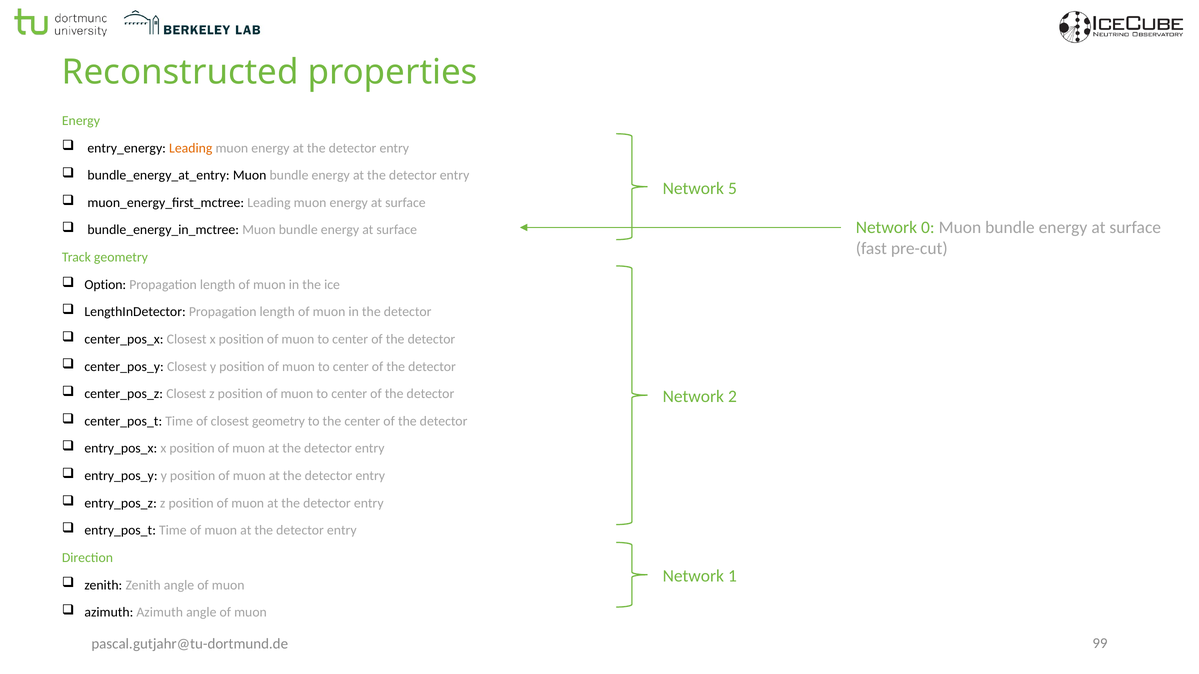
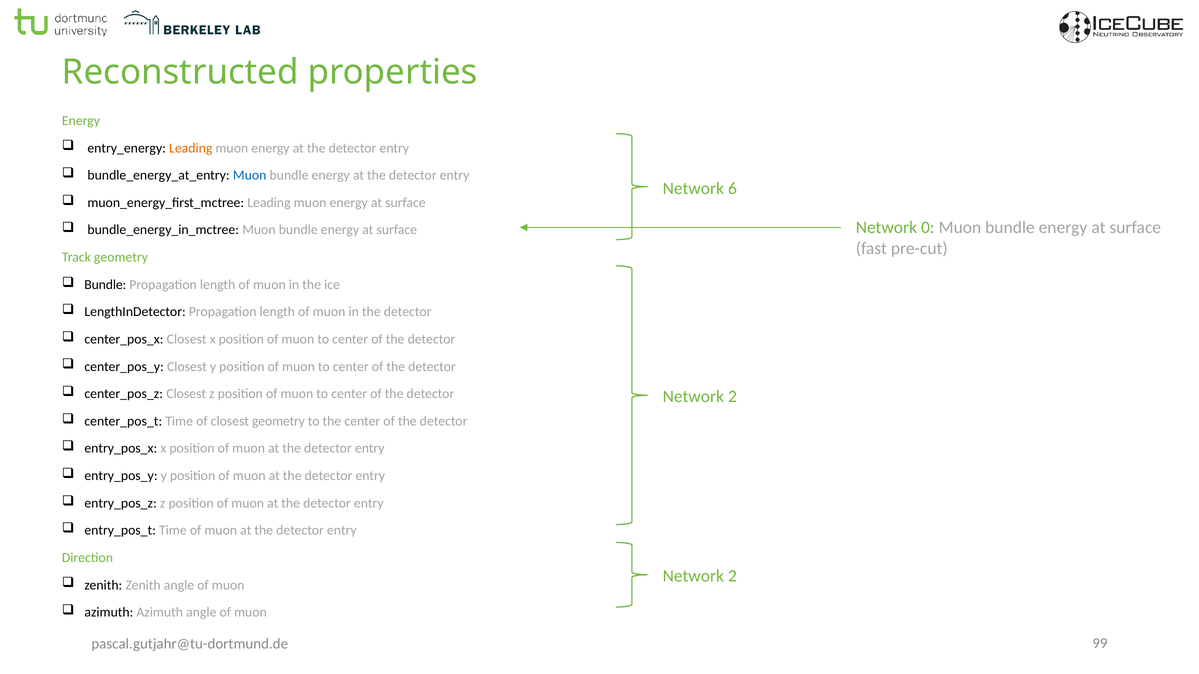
Muon at (250, 175) colour: black -> blue
5: 5 -> 6
Option at (105, 285): Option -> Bundle
1 at (732, 576): 1 -> 2
